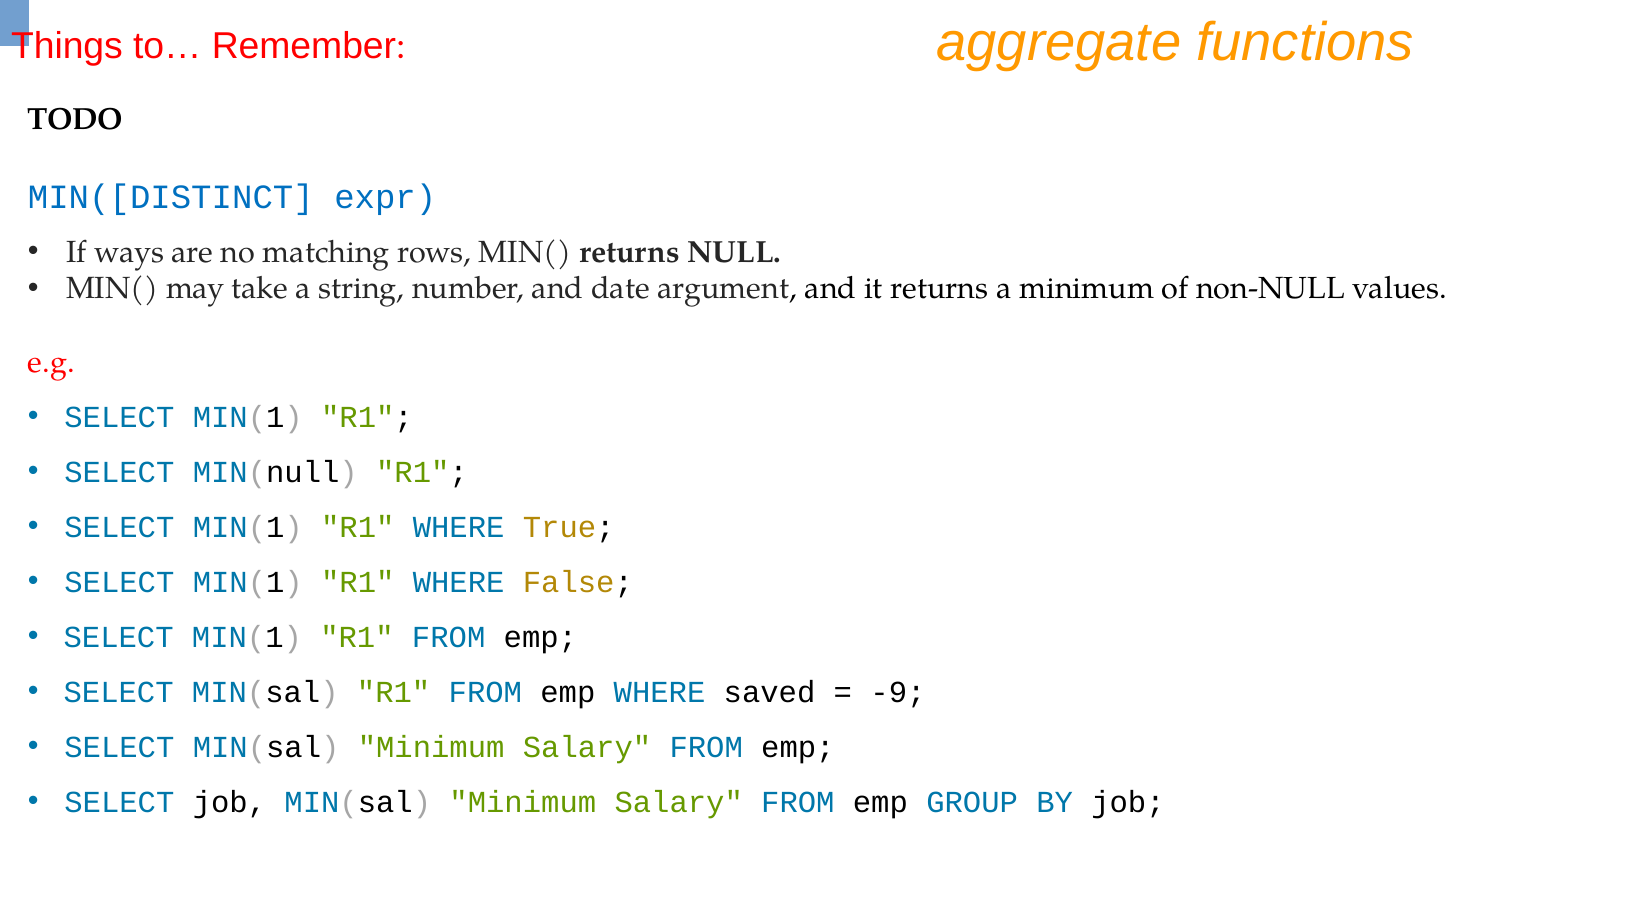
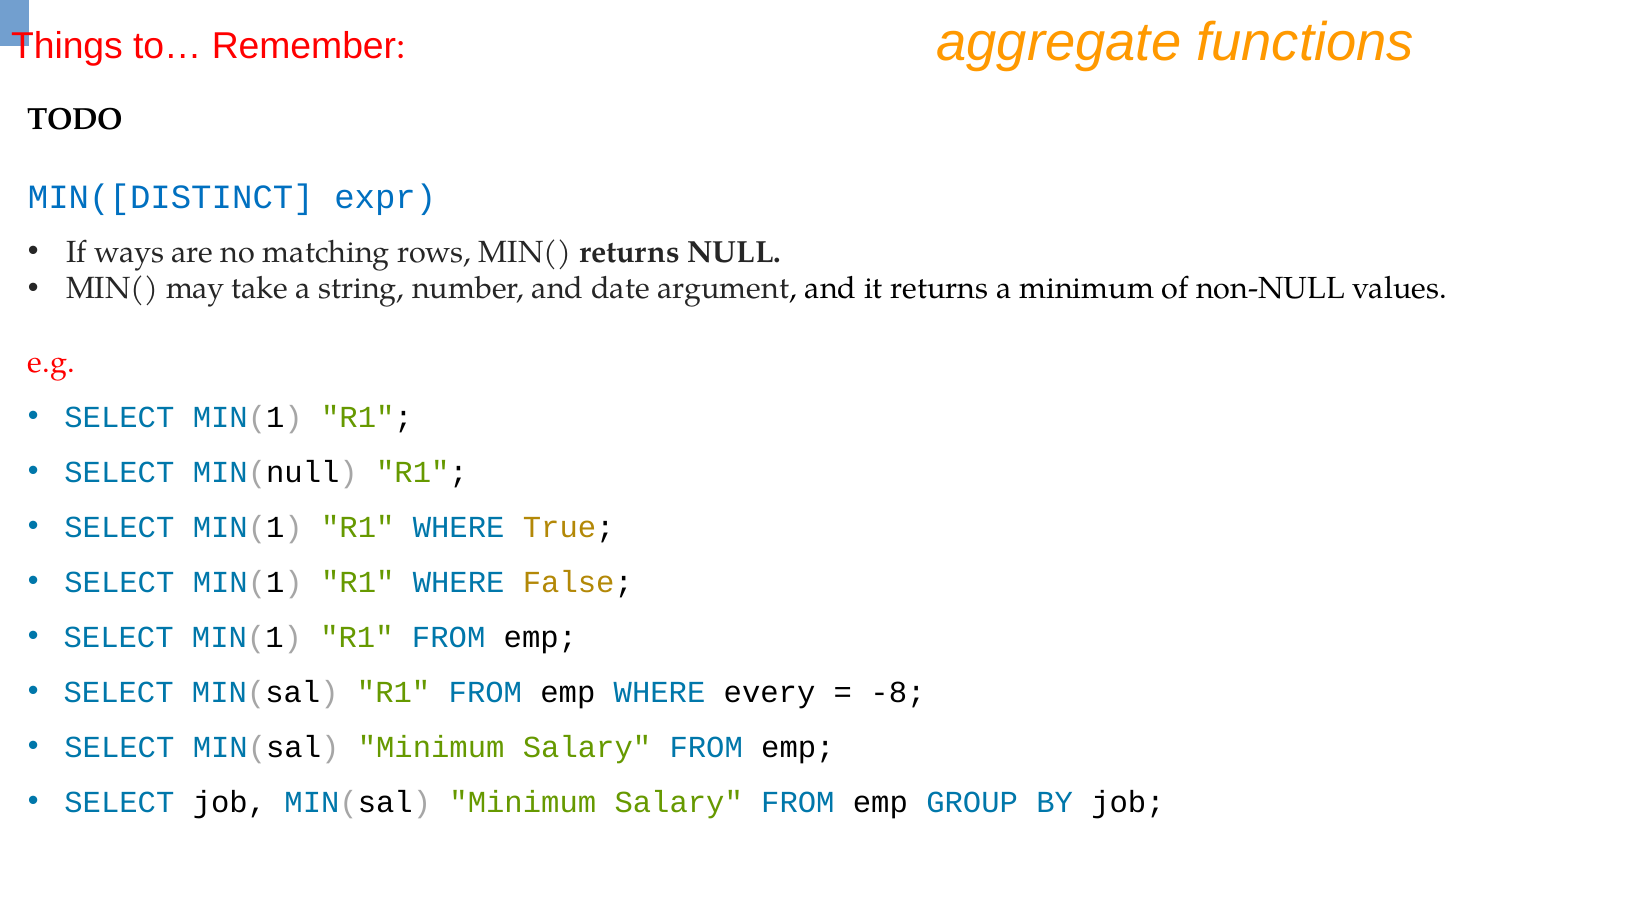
saved: saved -> every
-9: -9 -> -8
